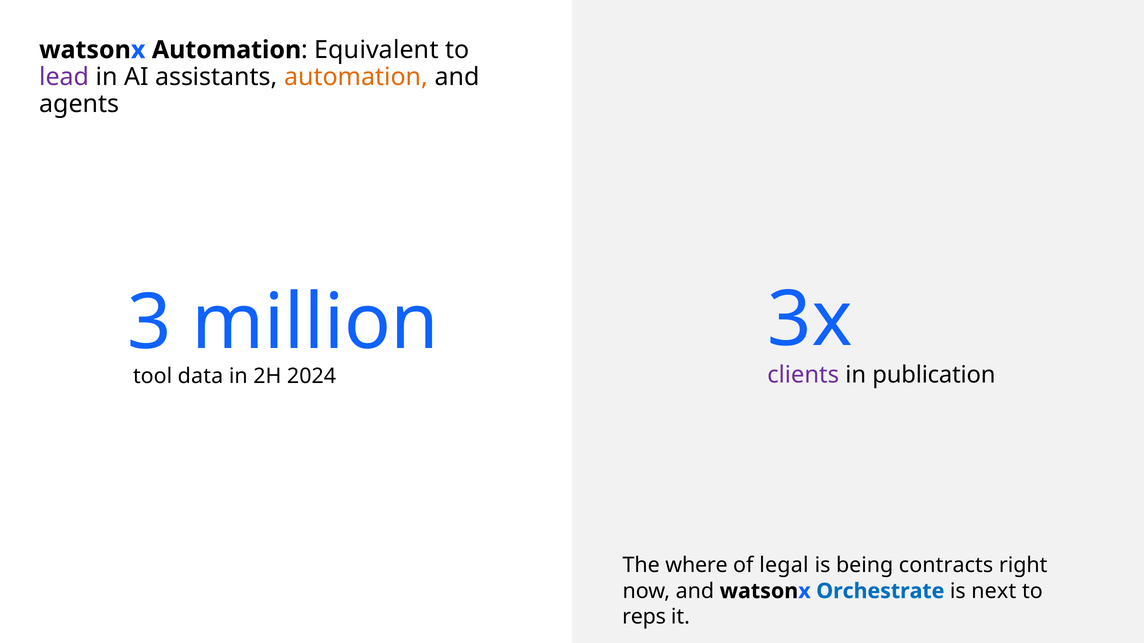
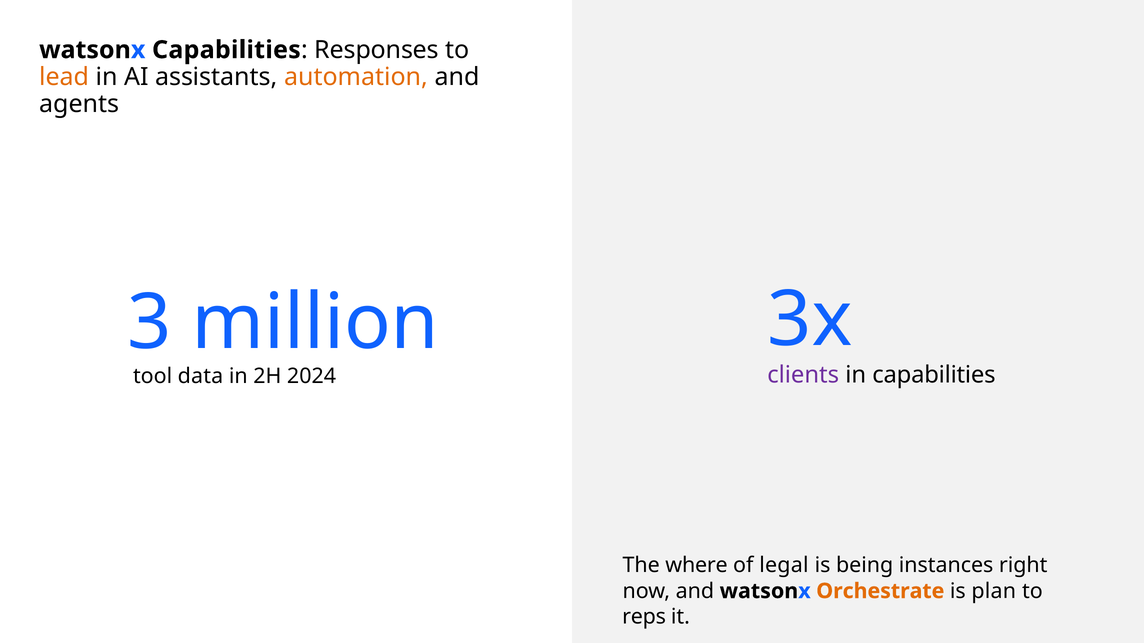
watsonx Automation: Automation -> Capabilities
Equivalent: Equivalent -> Responses
lead colour: purple -> orange
in publication: publication -> capabilities
contracts: contracts -> instances
Orchestrate colour: blue -> orange
next: next -> plan
